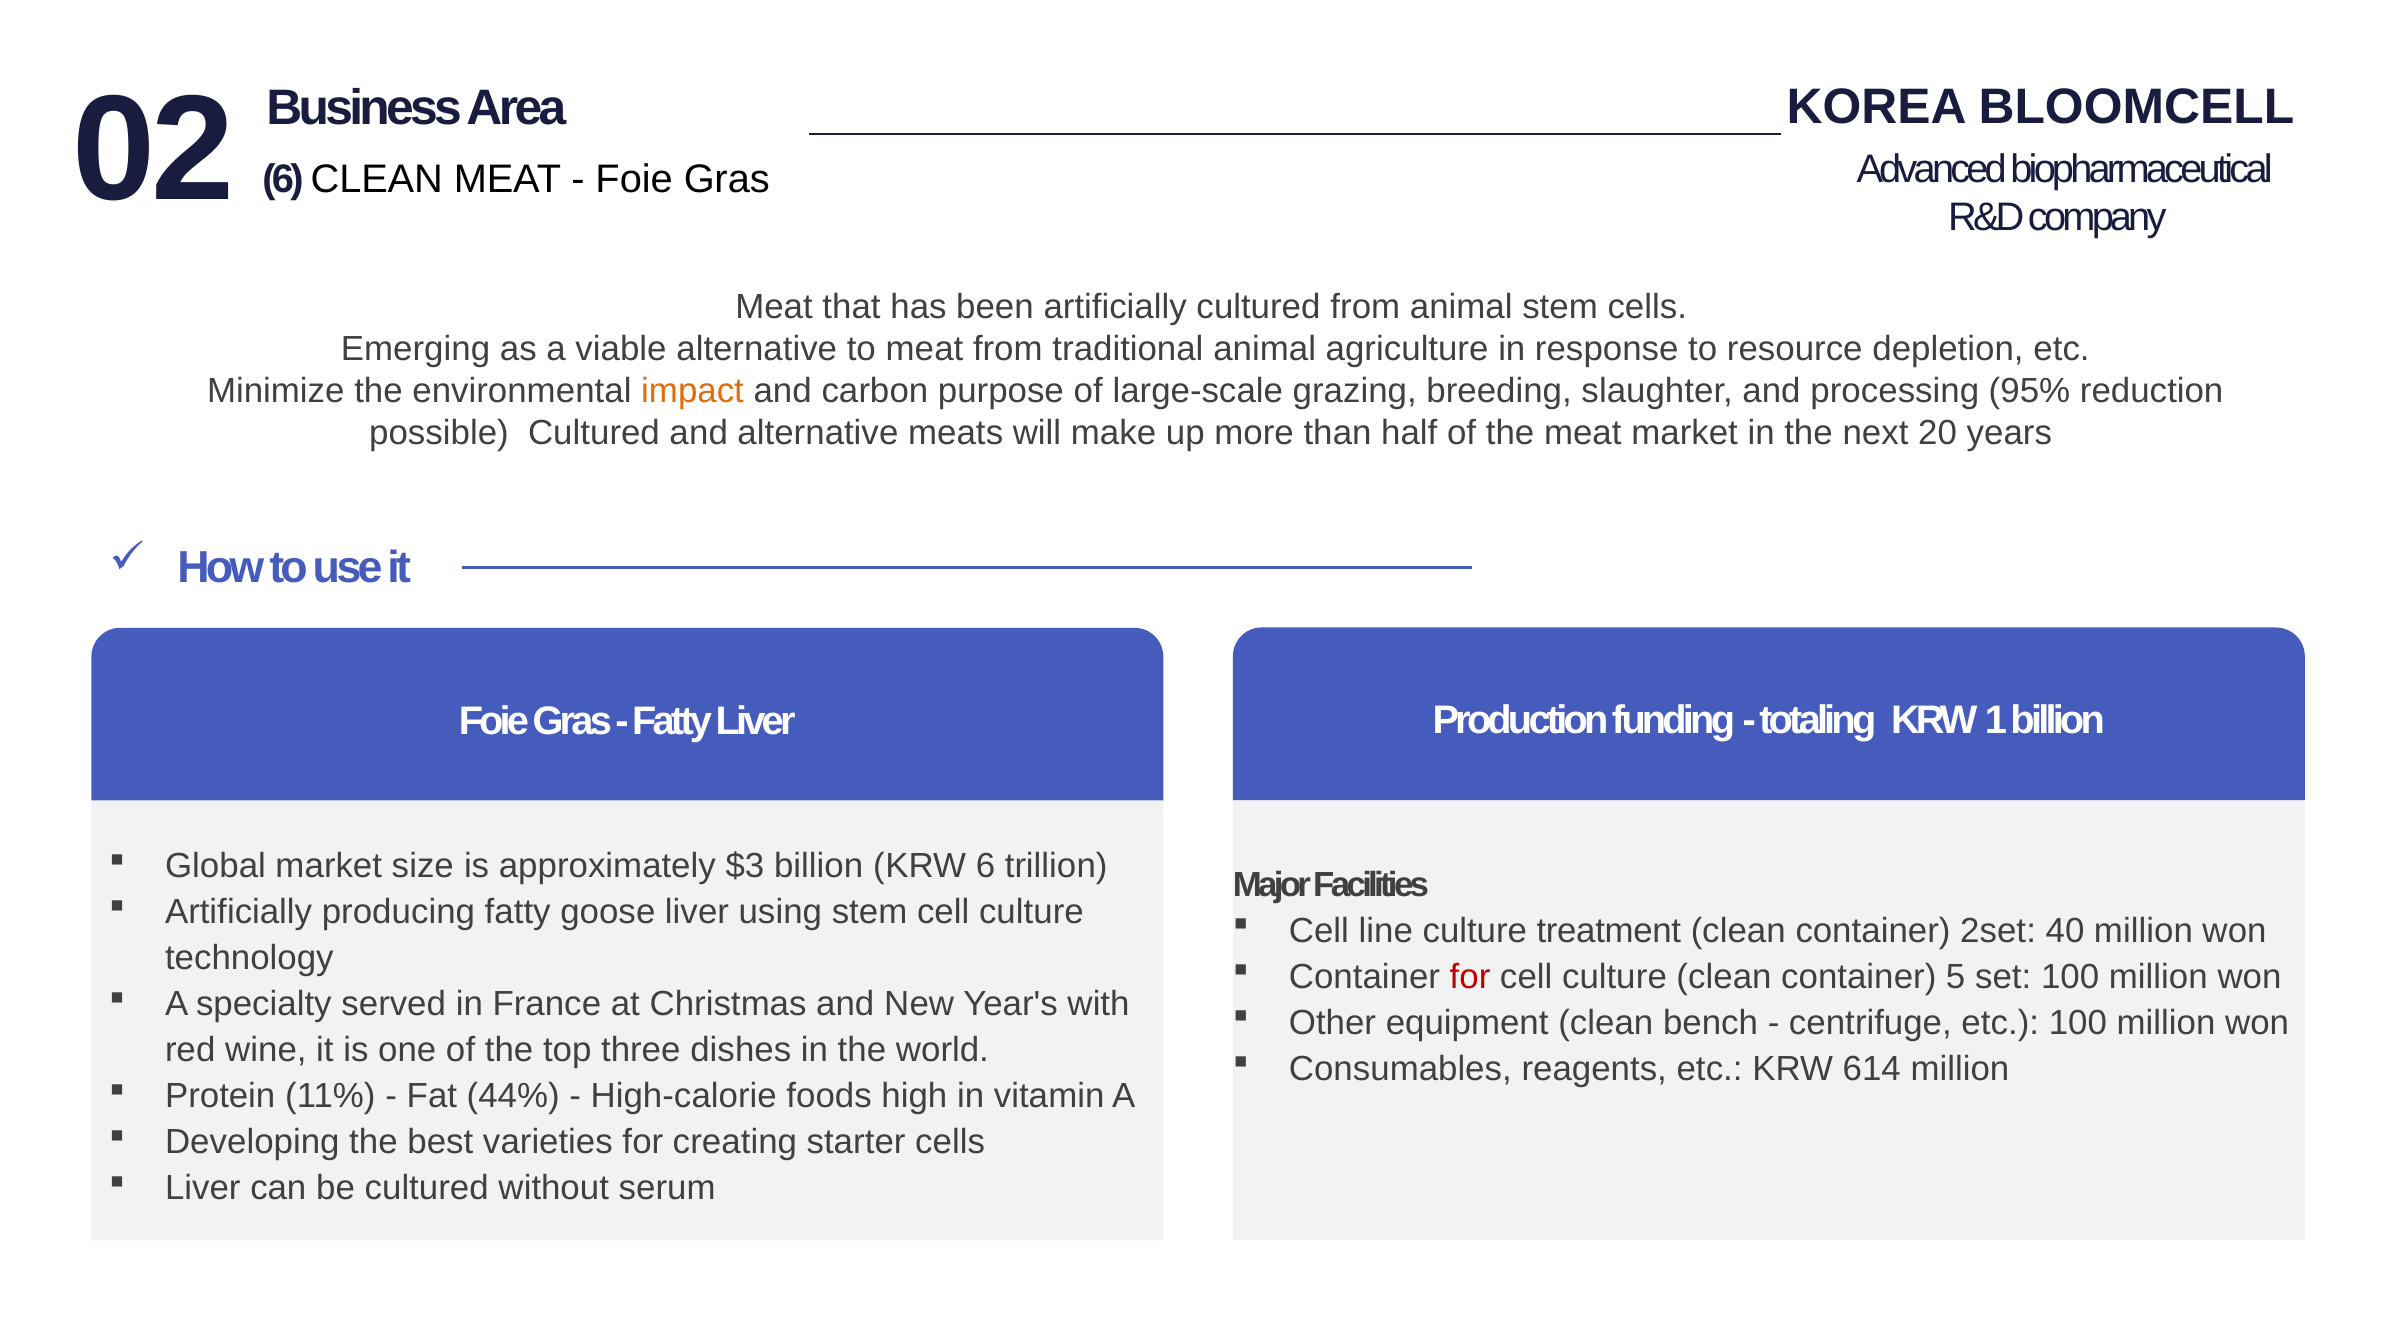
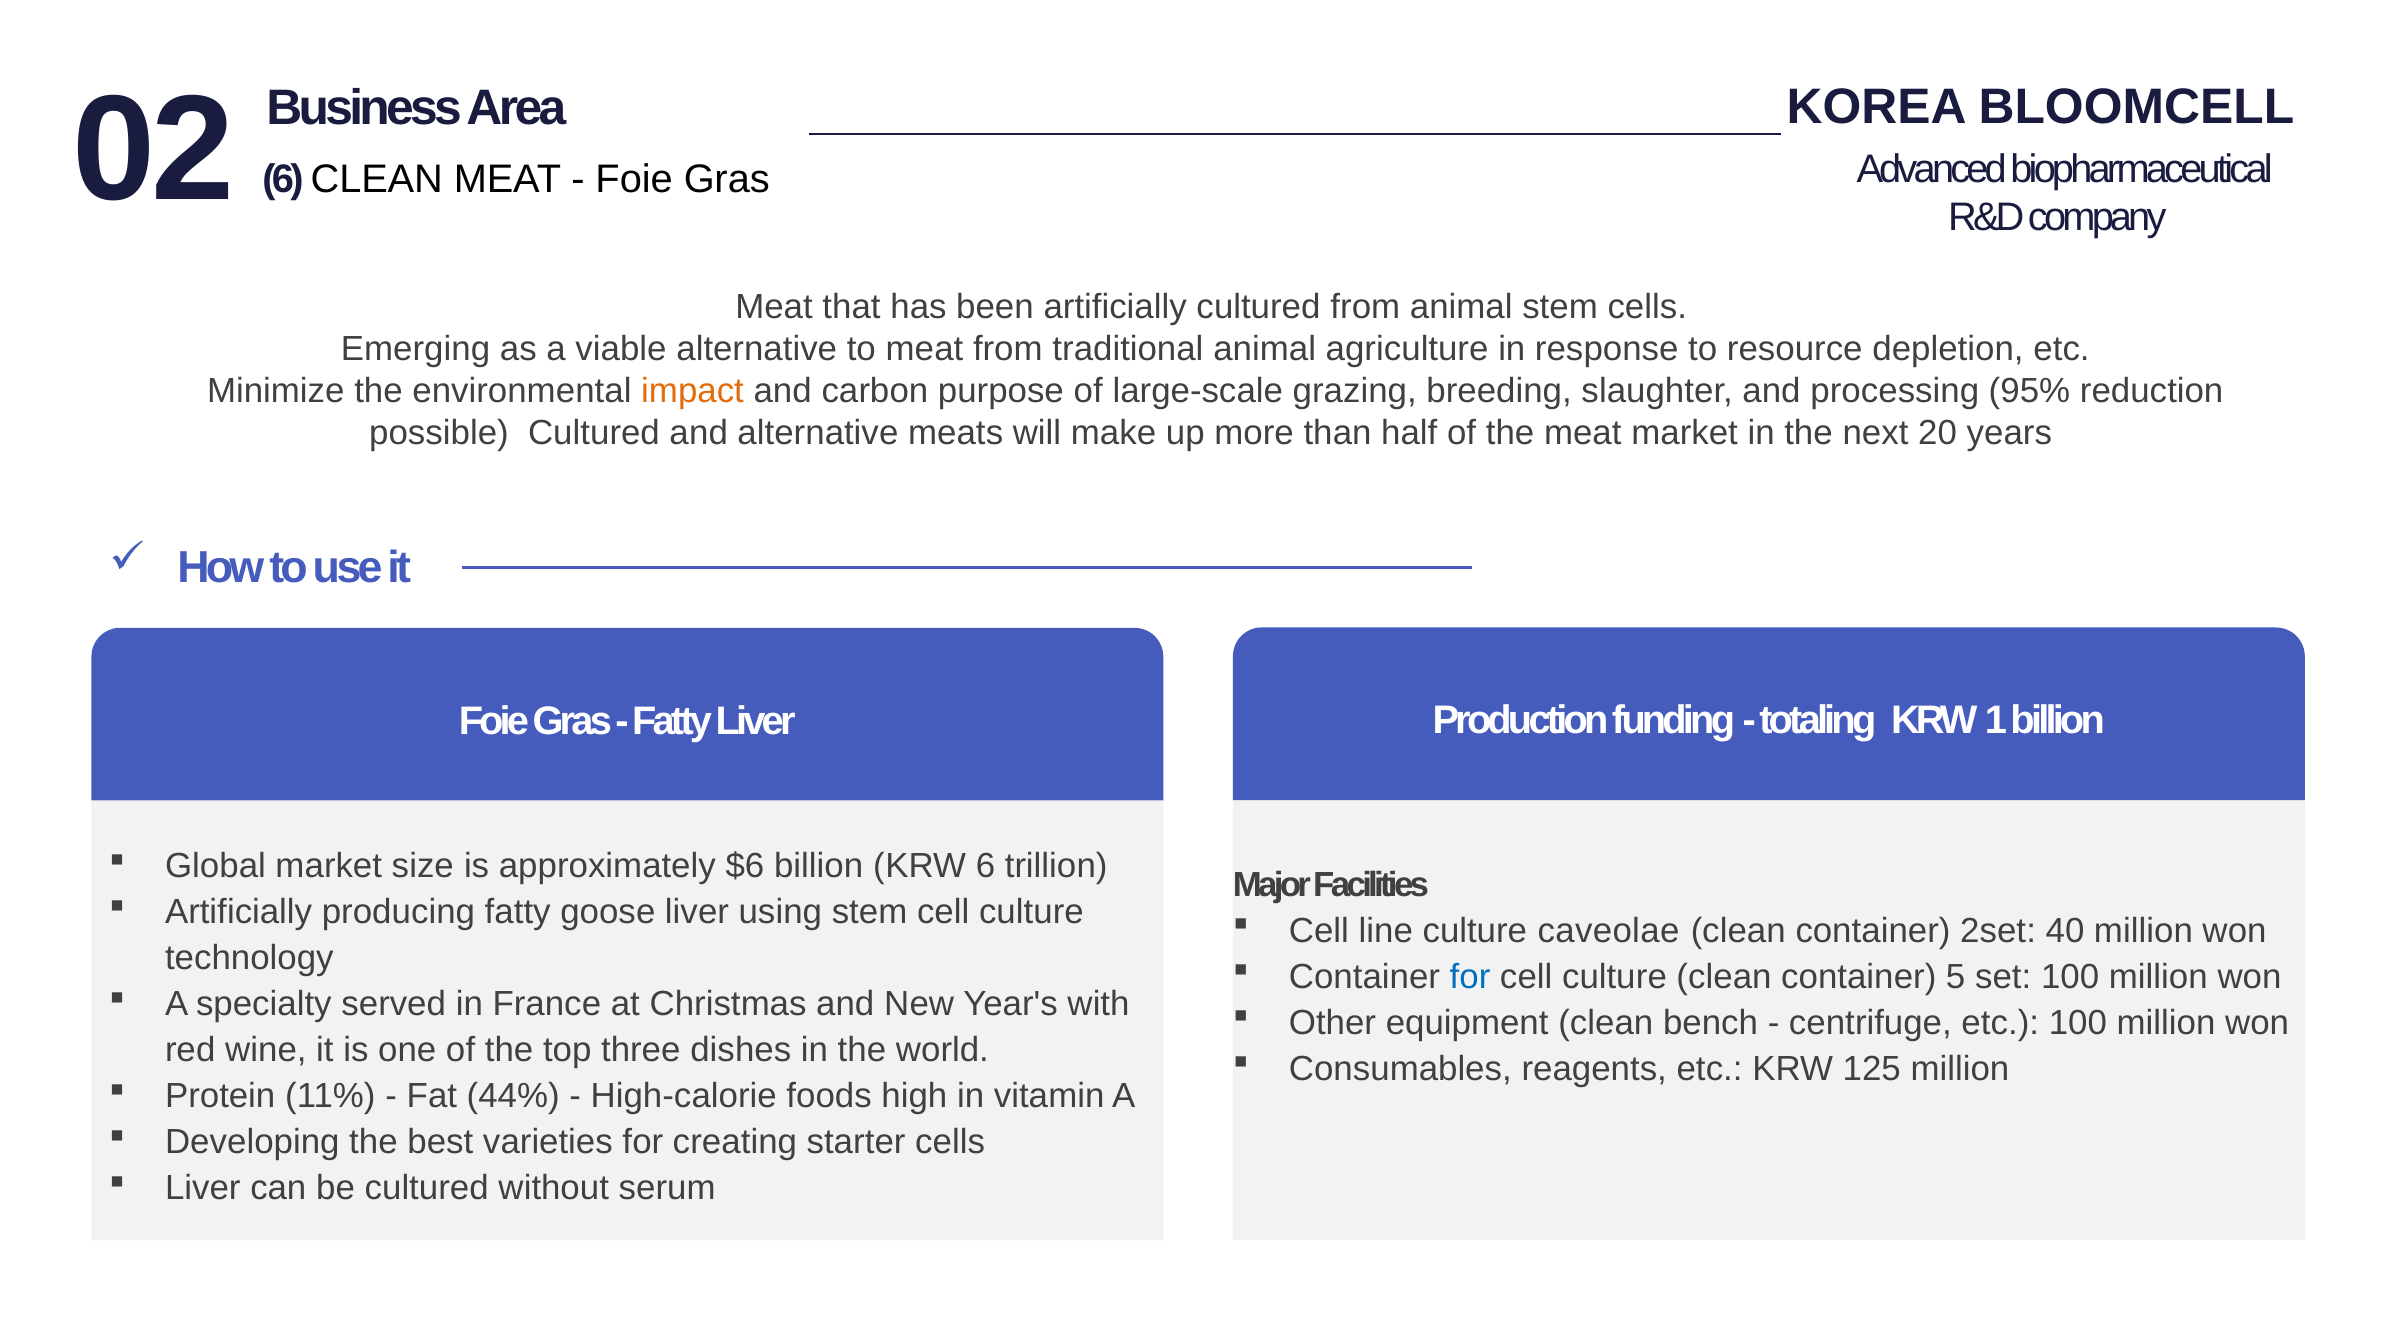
$3: $3 -> $6
treatment: treatment -> caveolae
for at (1470, 977) colour: red -> blue
614: 614 -> 125
